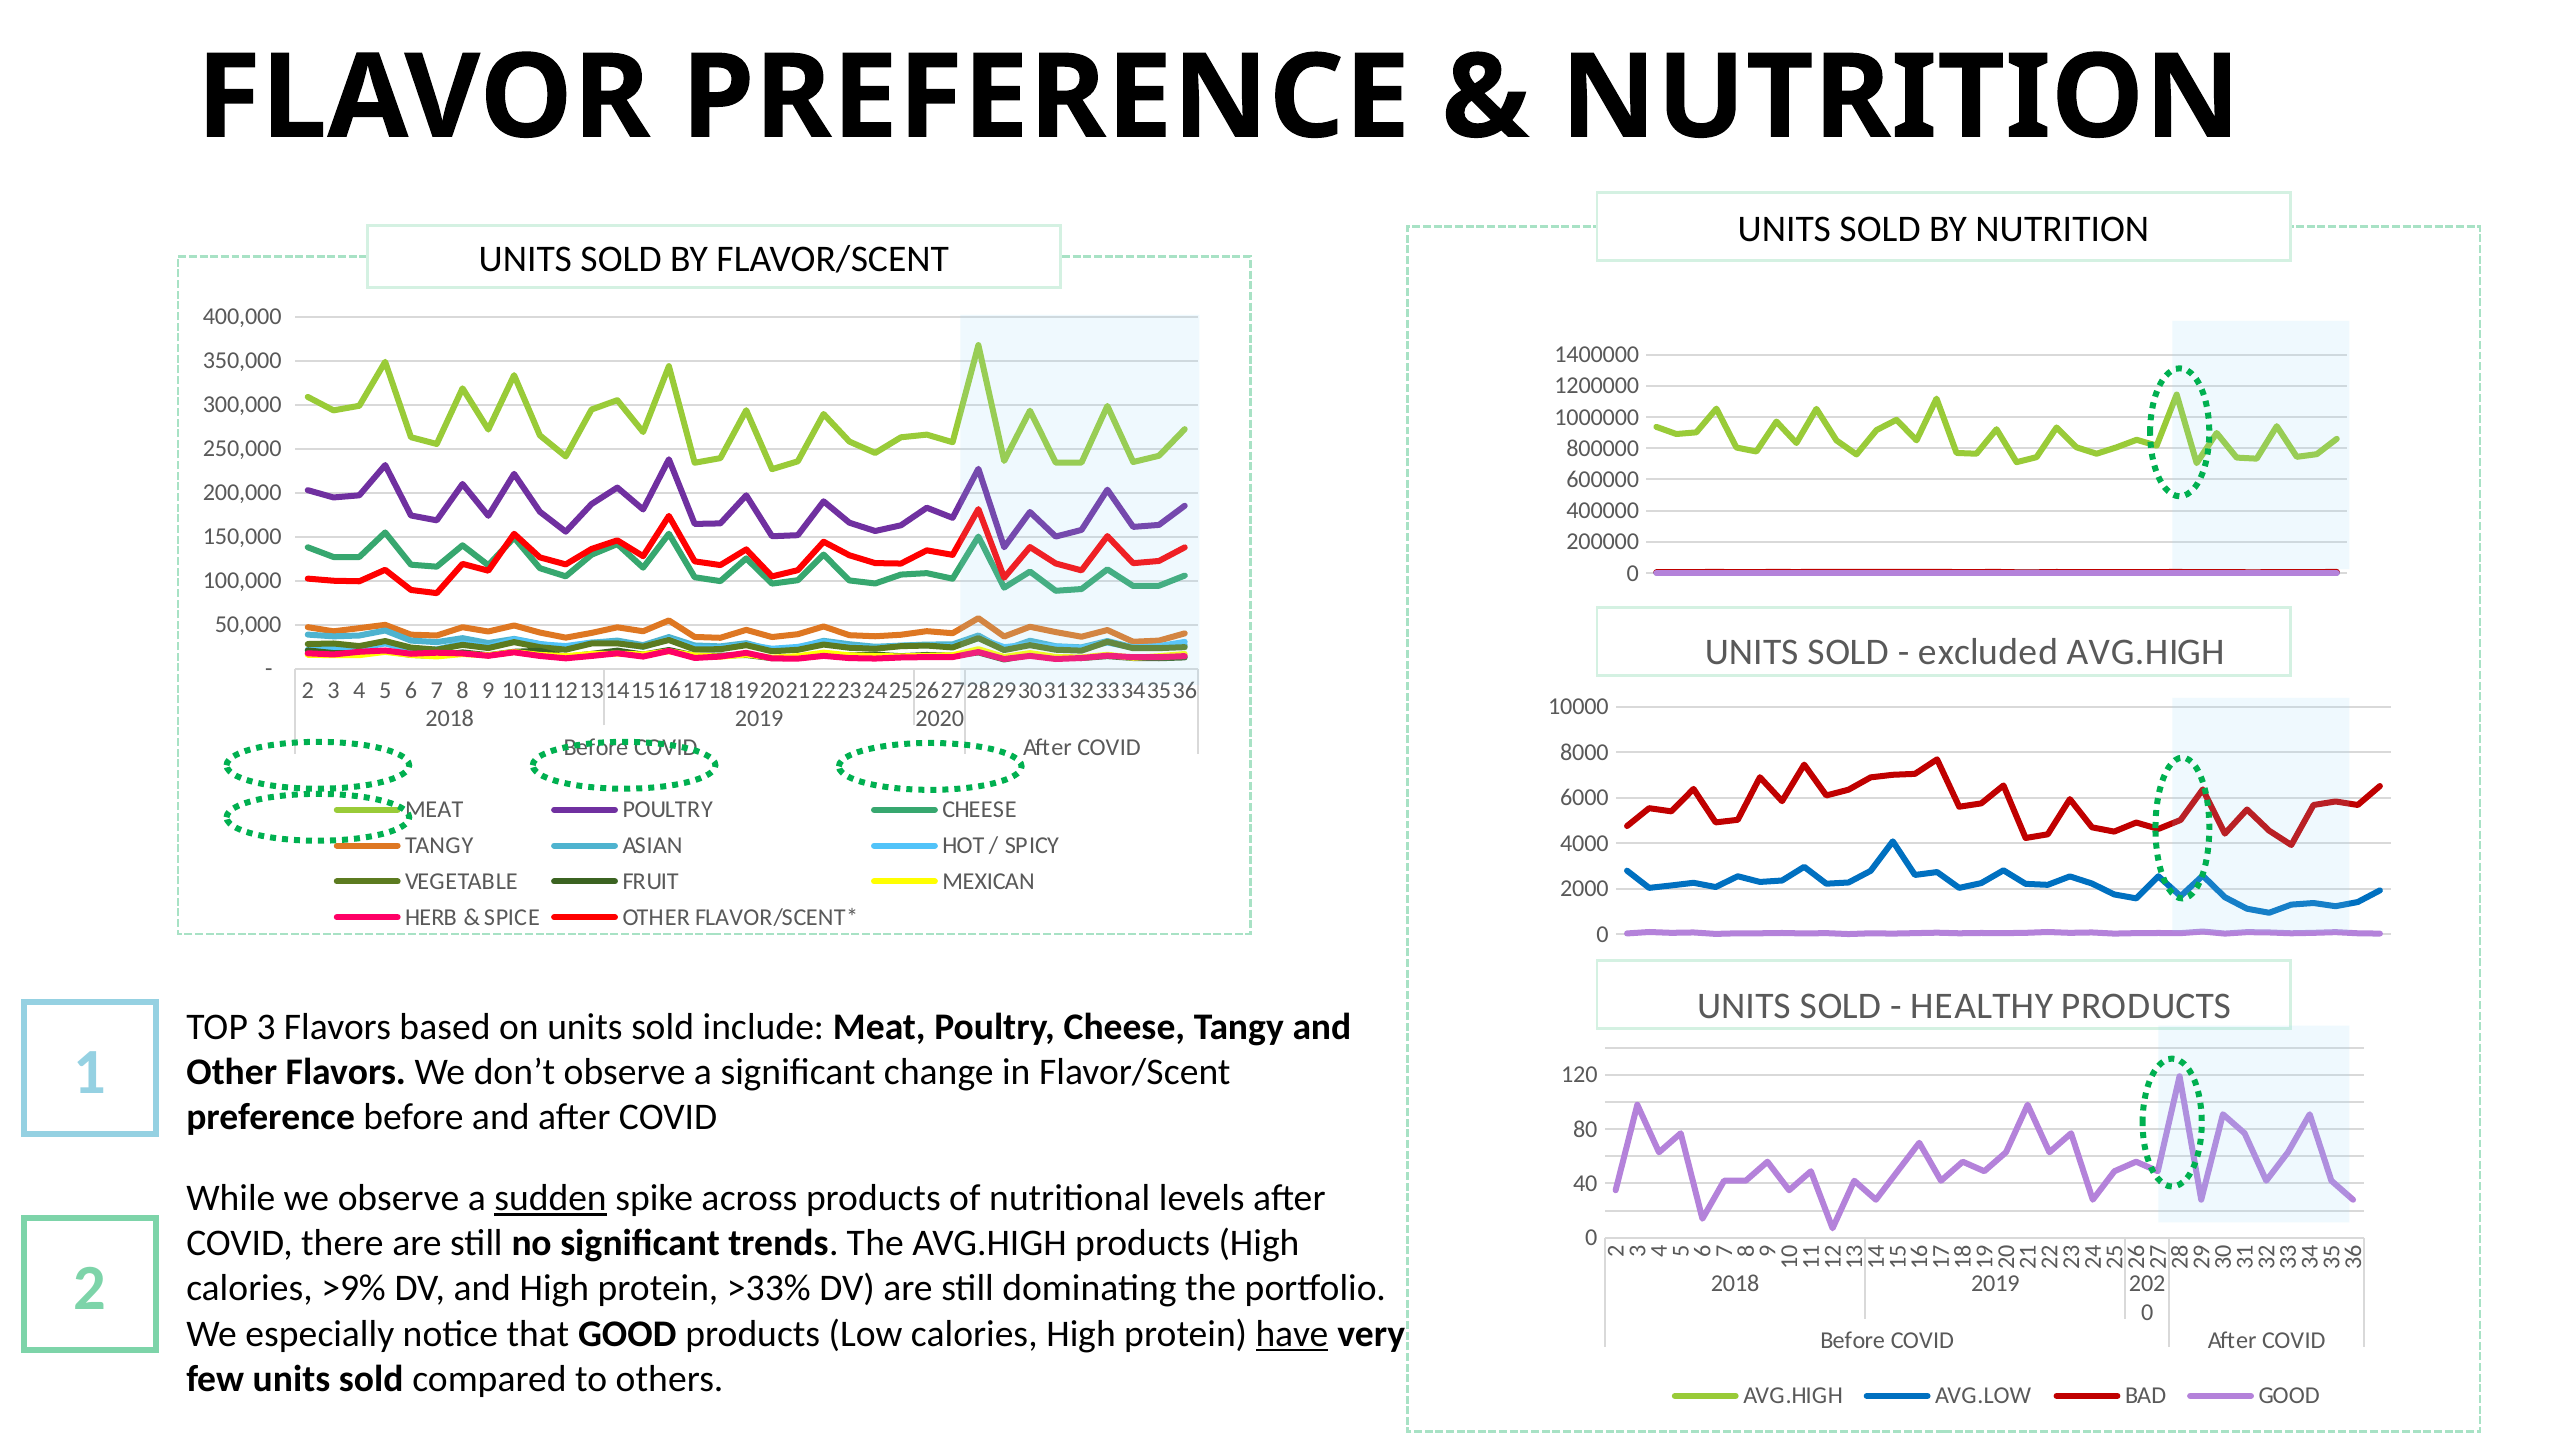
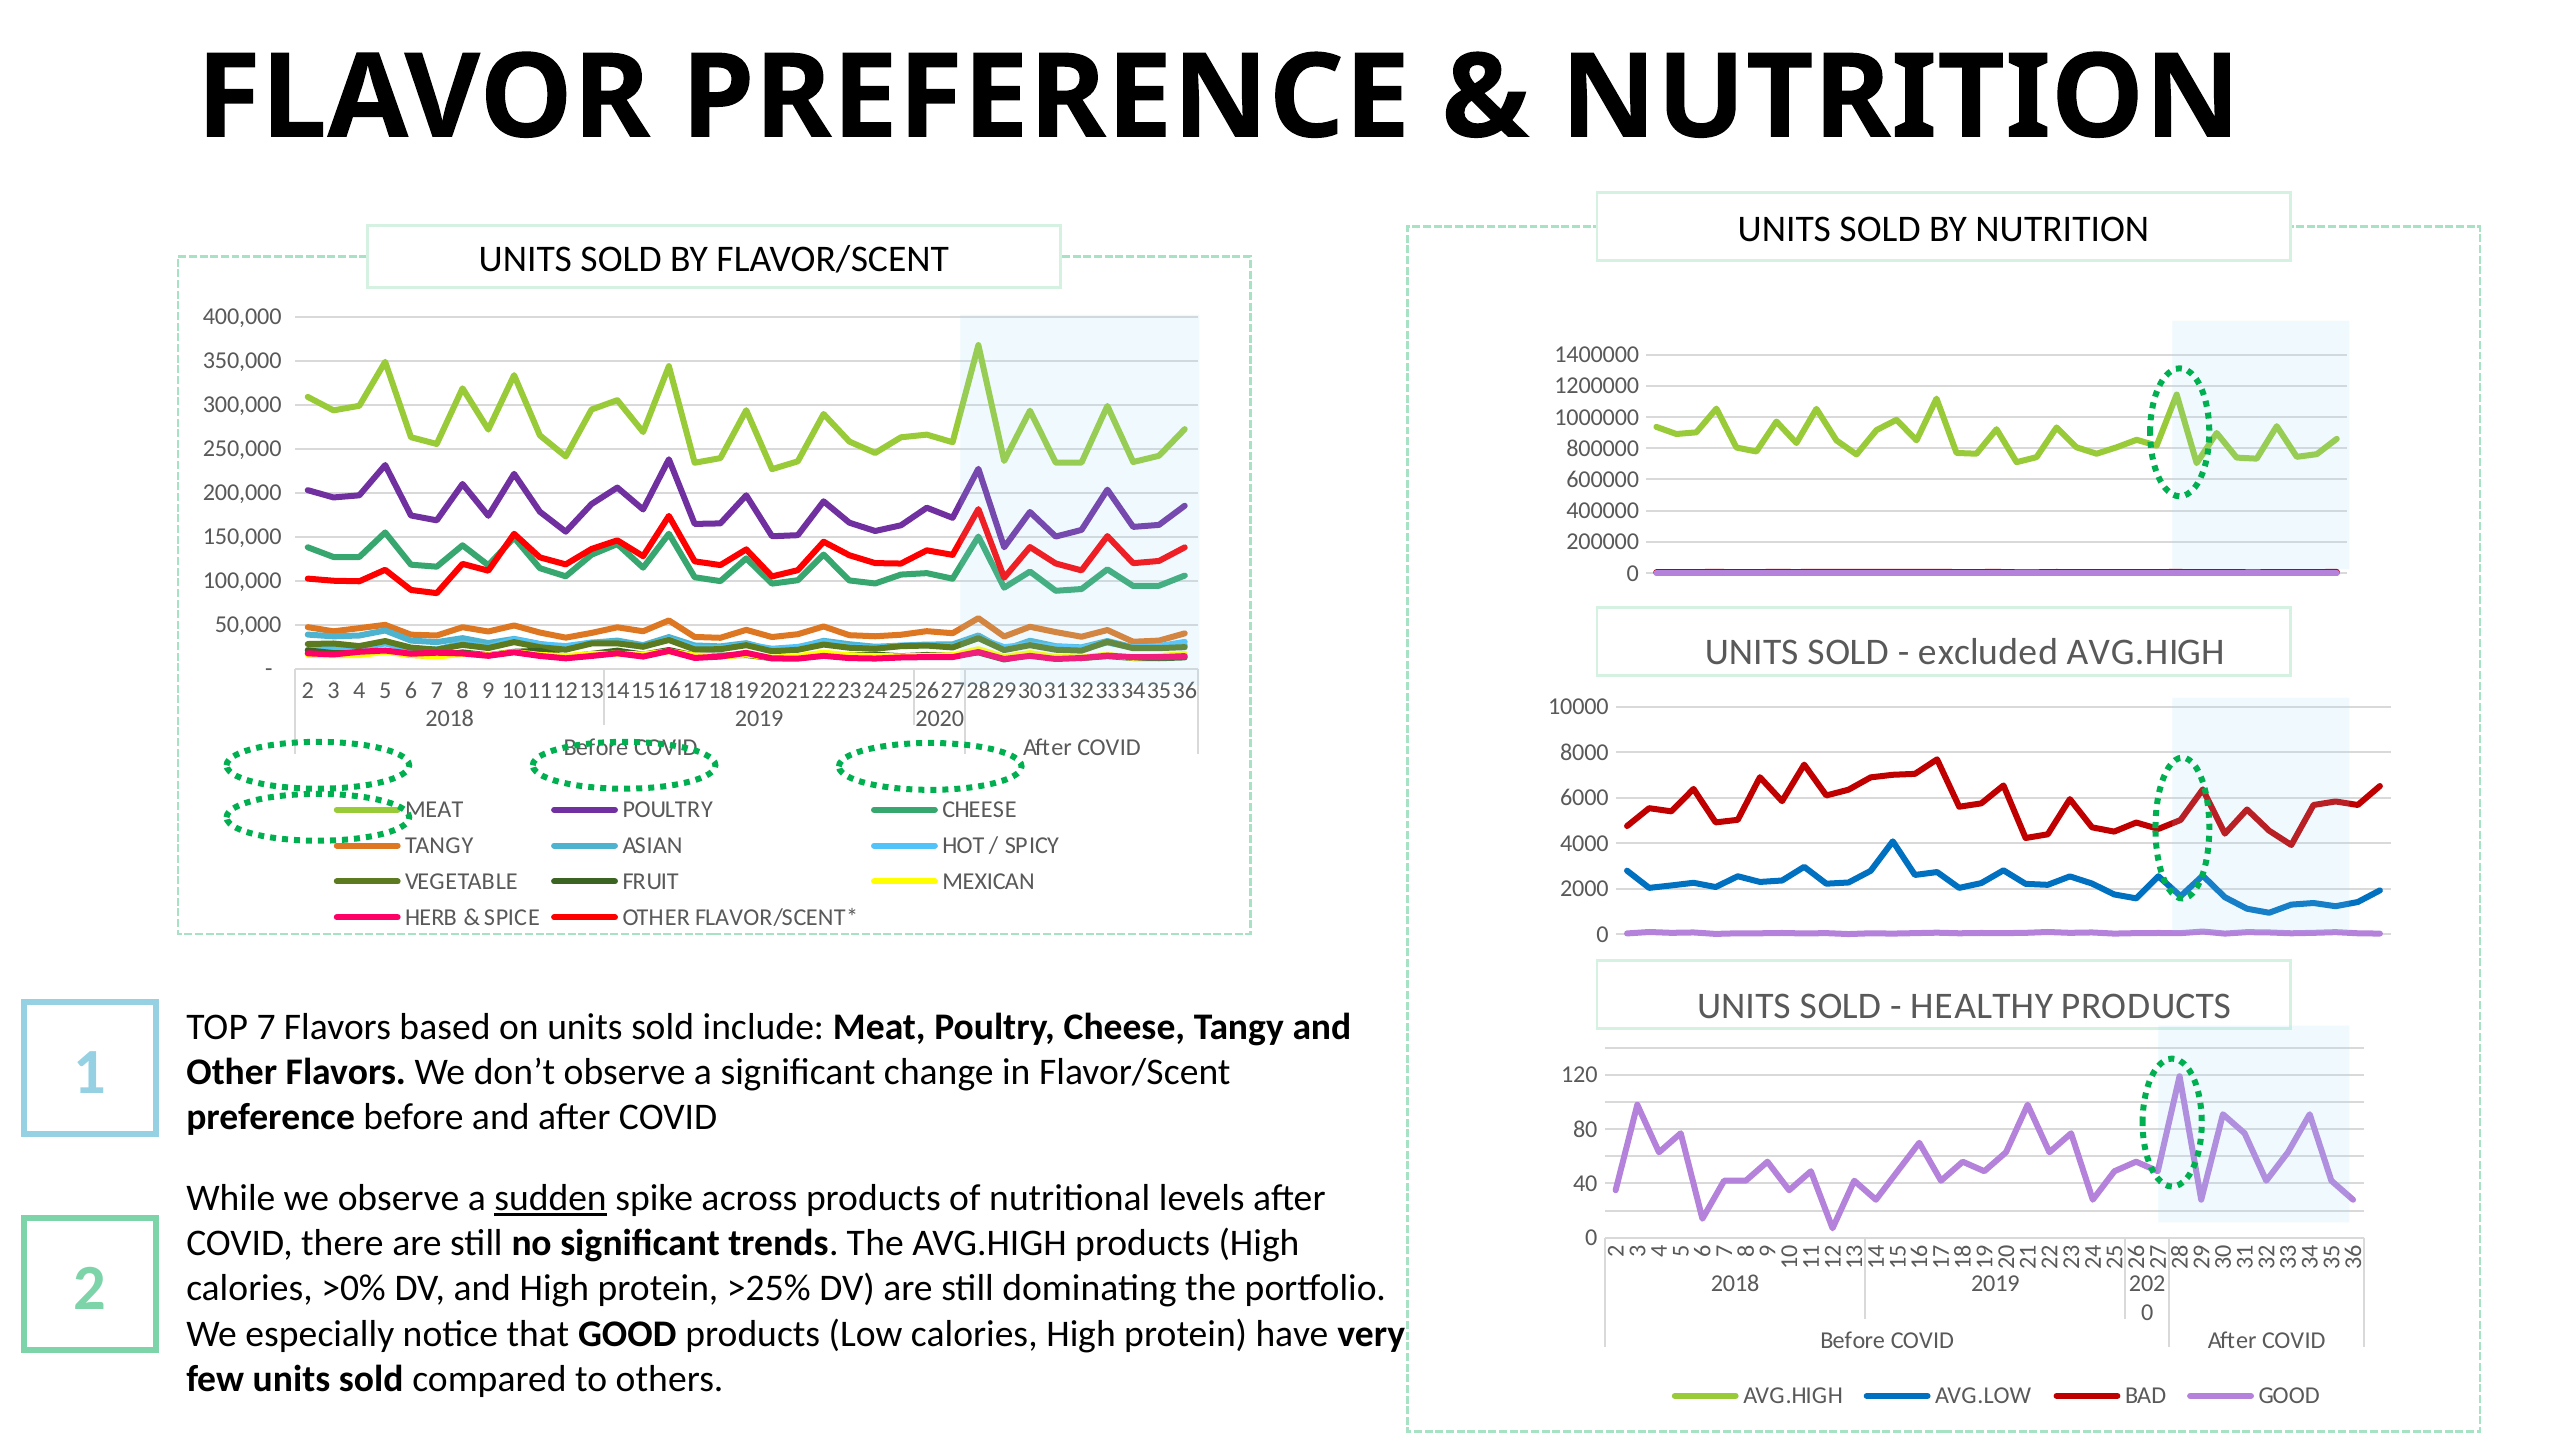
TOP 3: 3 -> 7
>9%: >9% -> >0%
>33%: >33% -> >25%
have underline: present -> none
